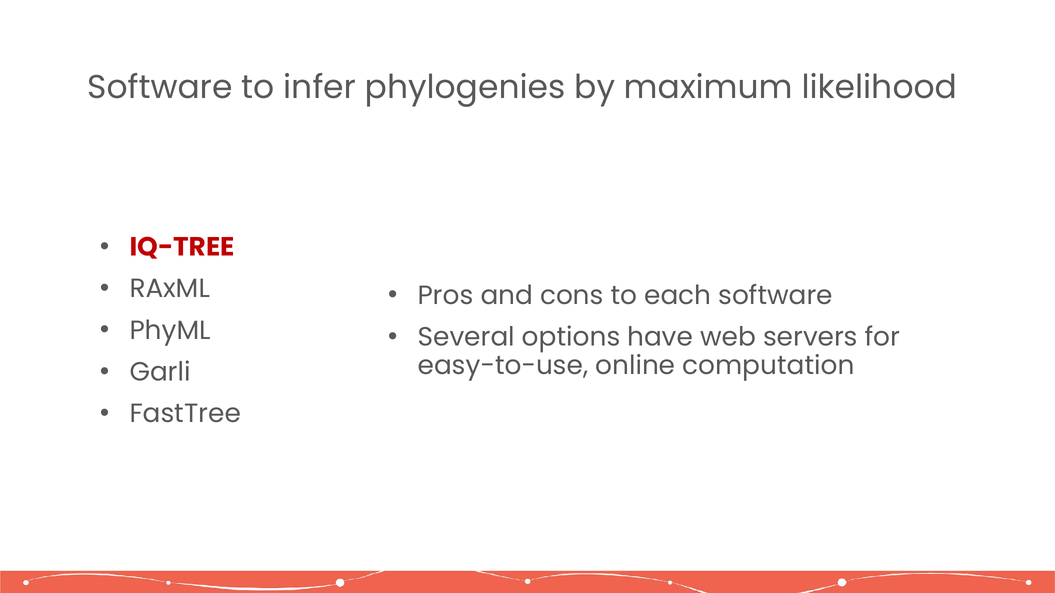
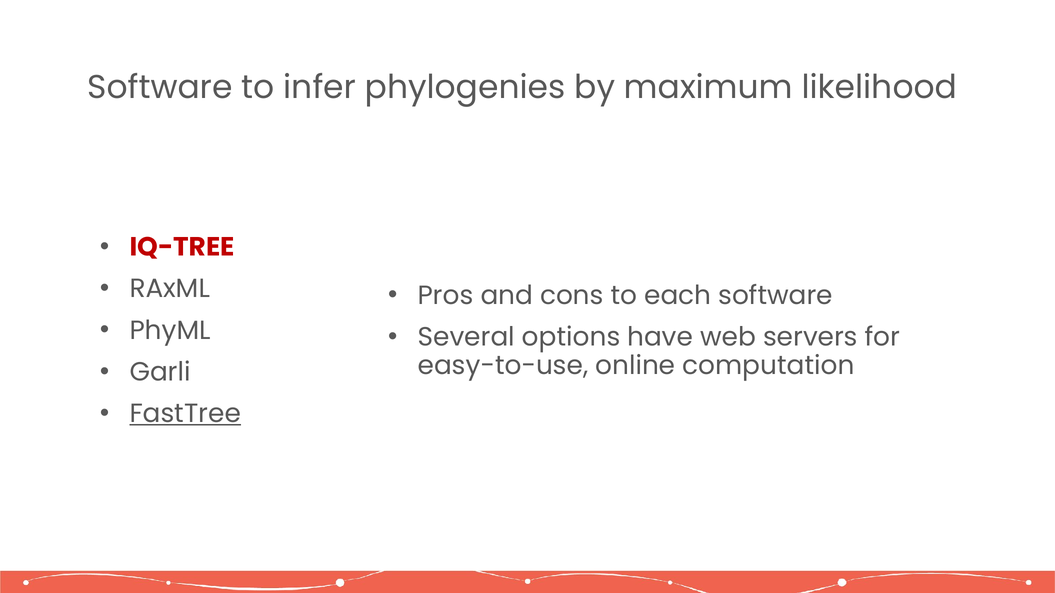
FastTree underline: none -> present
